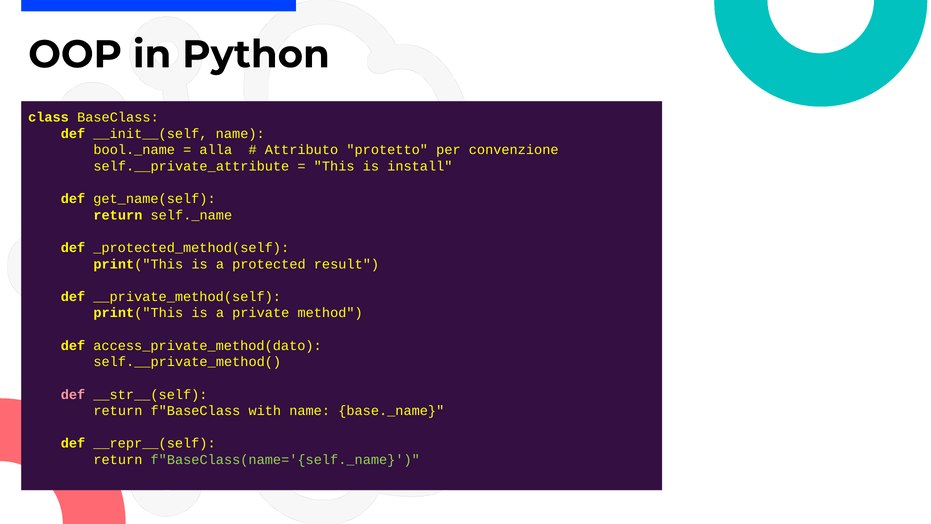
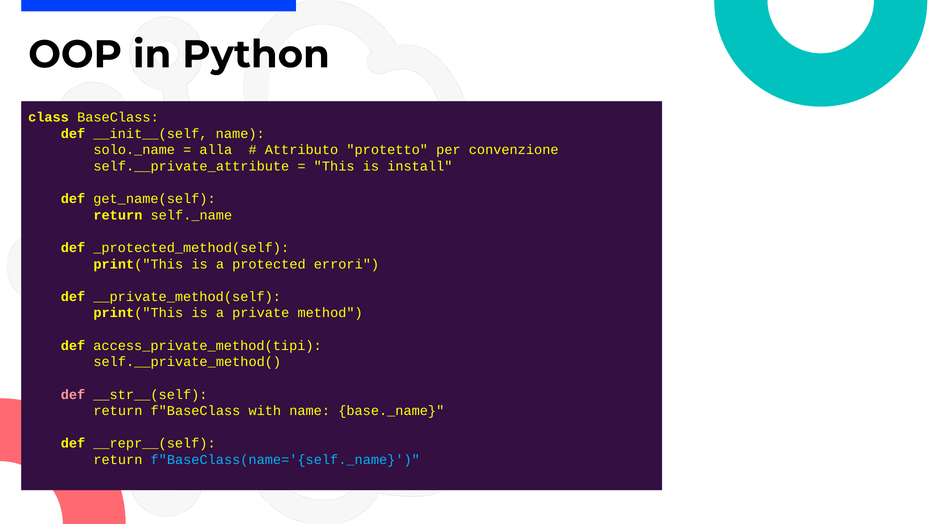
bool._name: bool._name -> solo._name
result: result -> errori
access_private_method(dato: access_private_method(dato -> access_private_method(tipi
f"BaseClass(name='{self._name colour: light green -> light blue
